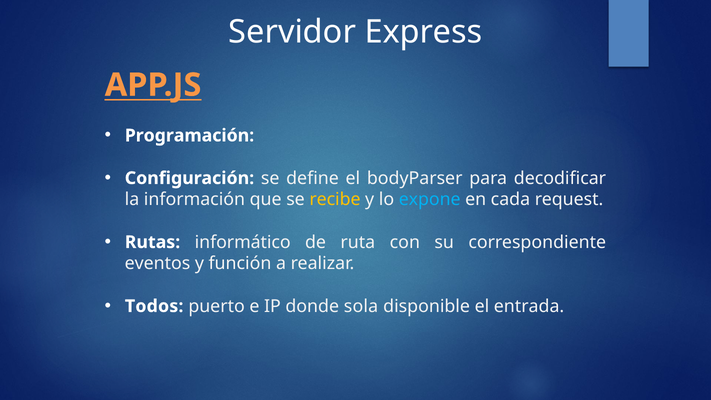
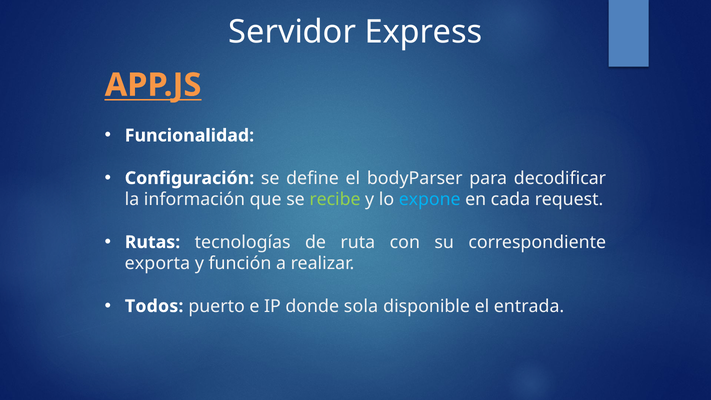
Programación: Programación -> Funcionalidad
recibe colour: yellow -> light green
informático: informático -> tecnologías
eventos: eventos -> exporta
